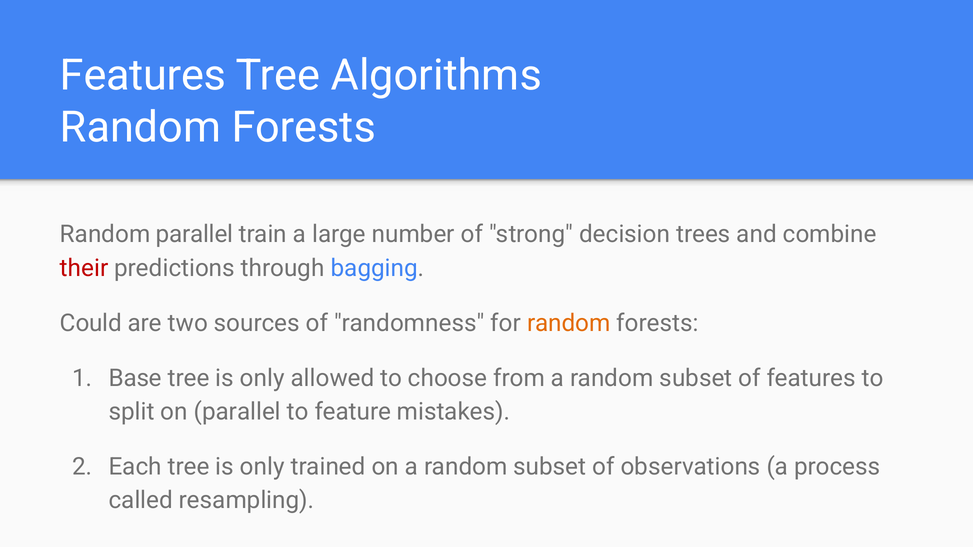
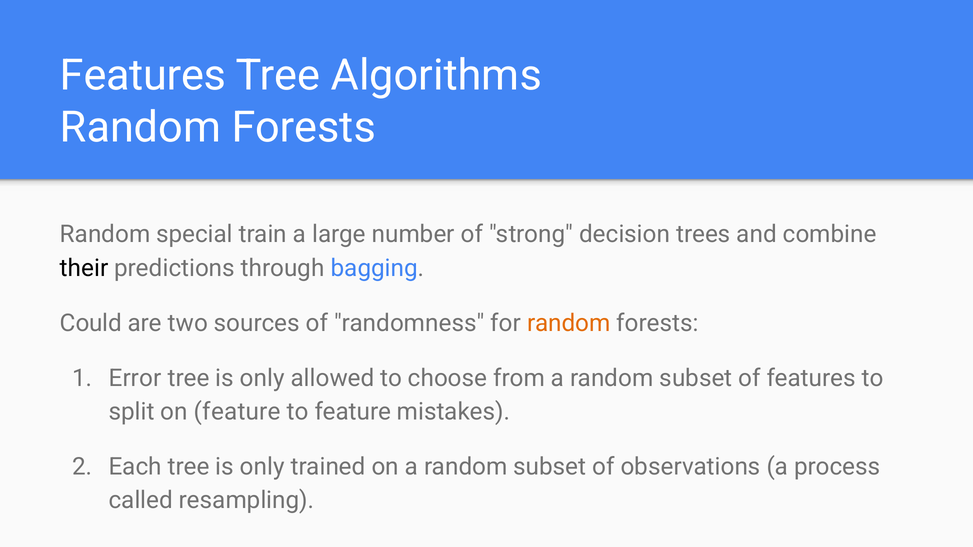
Random parallel: parallel -> special
their colour: red -> black
Base: Base -> Error
on parallel: parallel -> feature
